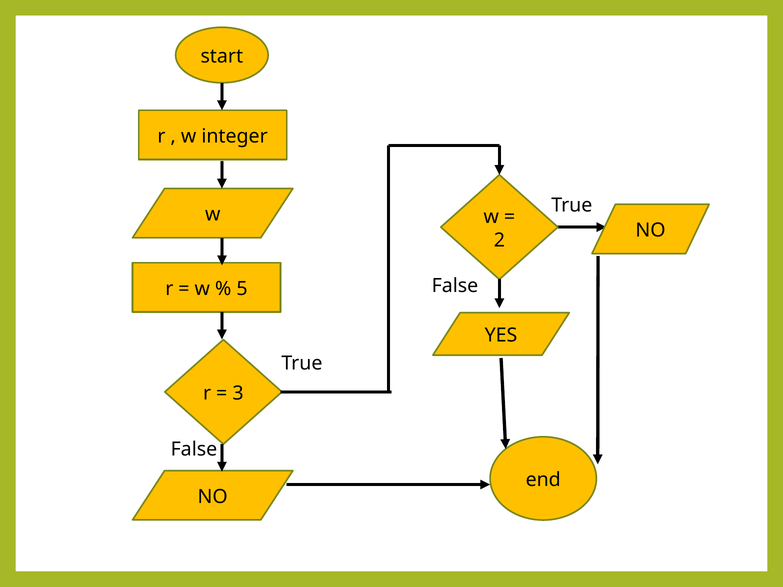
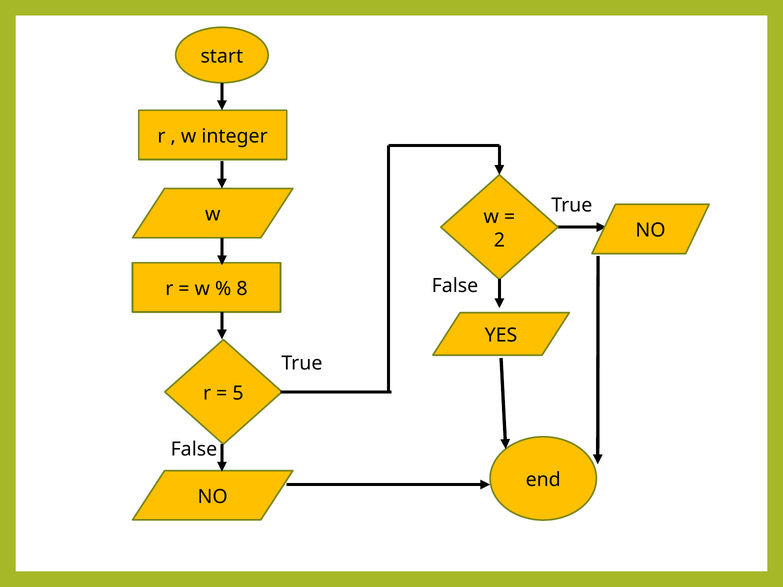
5: 5 -> 8
3: 3 -> 5
